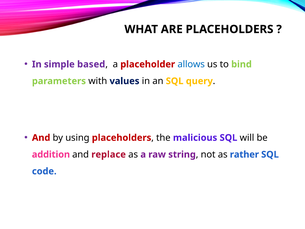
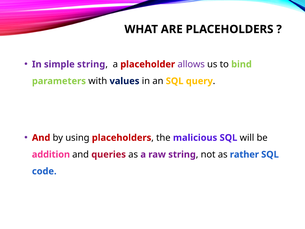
simple based: based -> string
allows colour: blue -> purple
replace: replace -> queries
